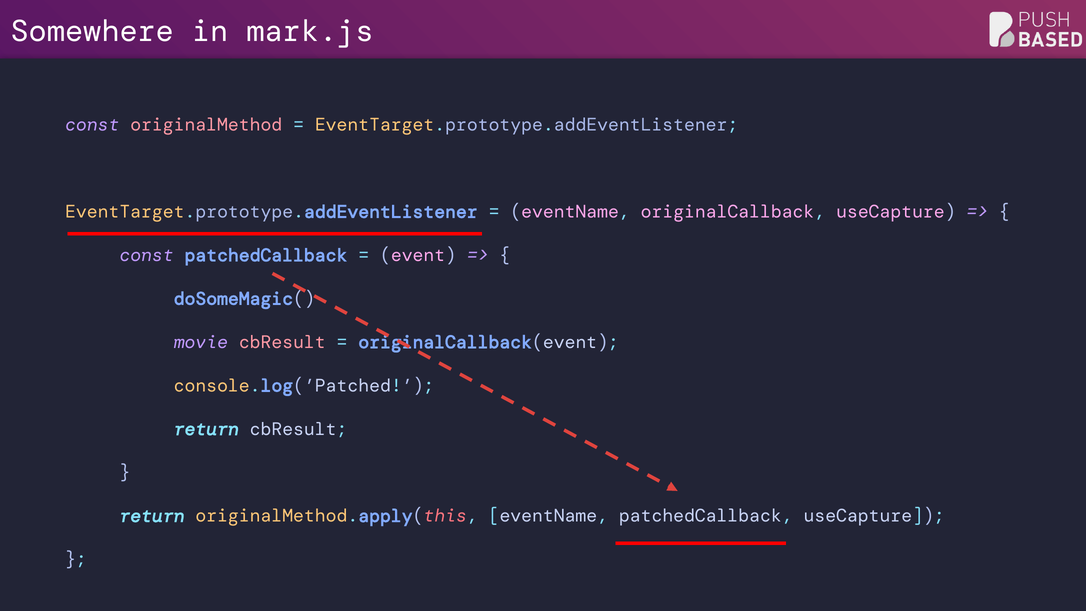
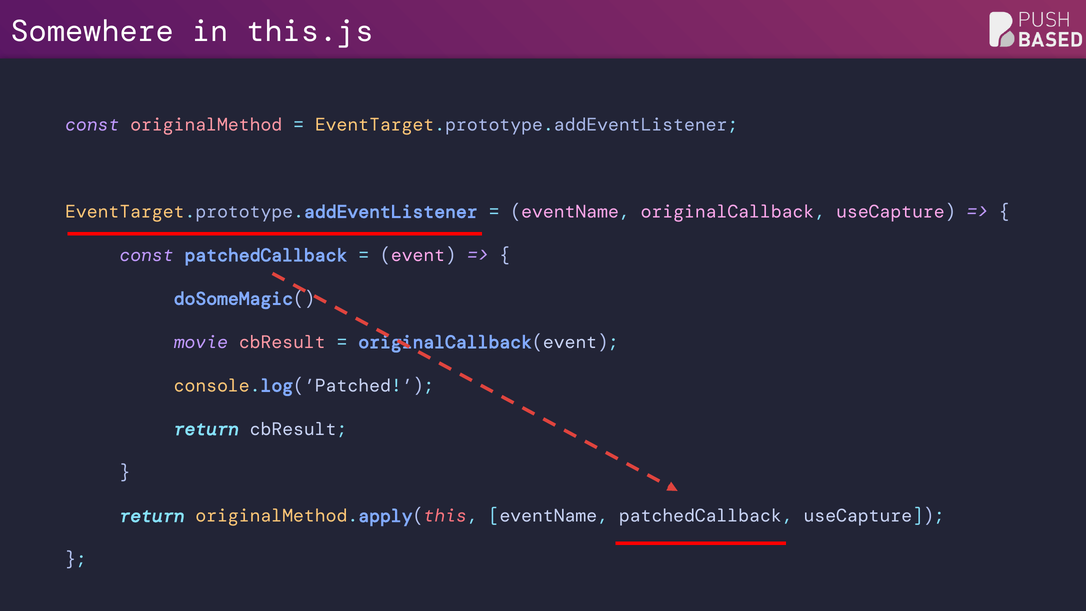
mark.js: mark.js -> this.js
